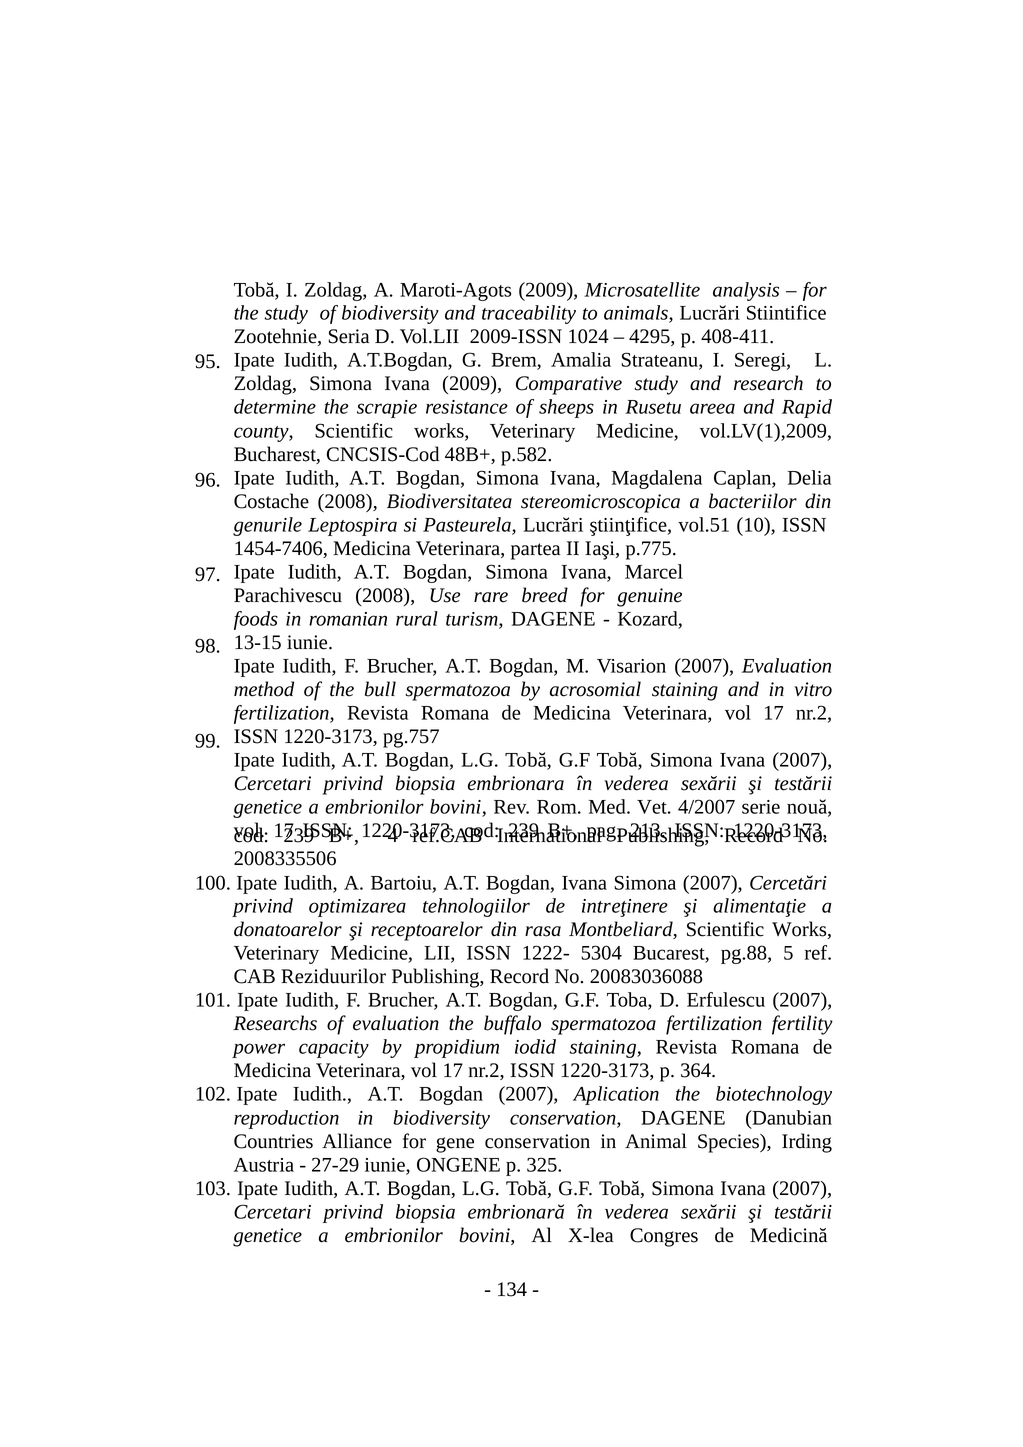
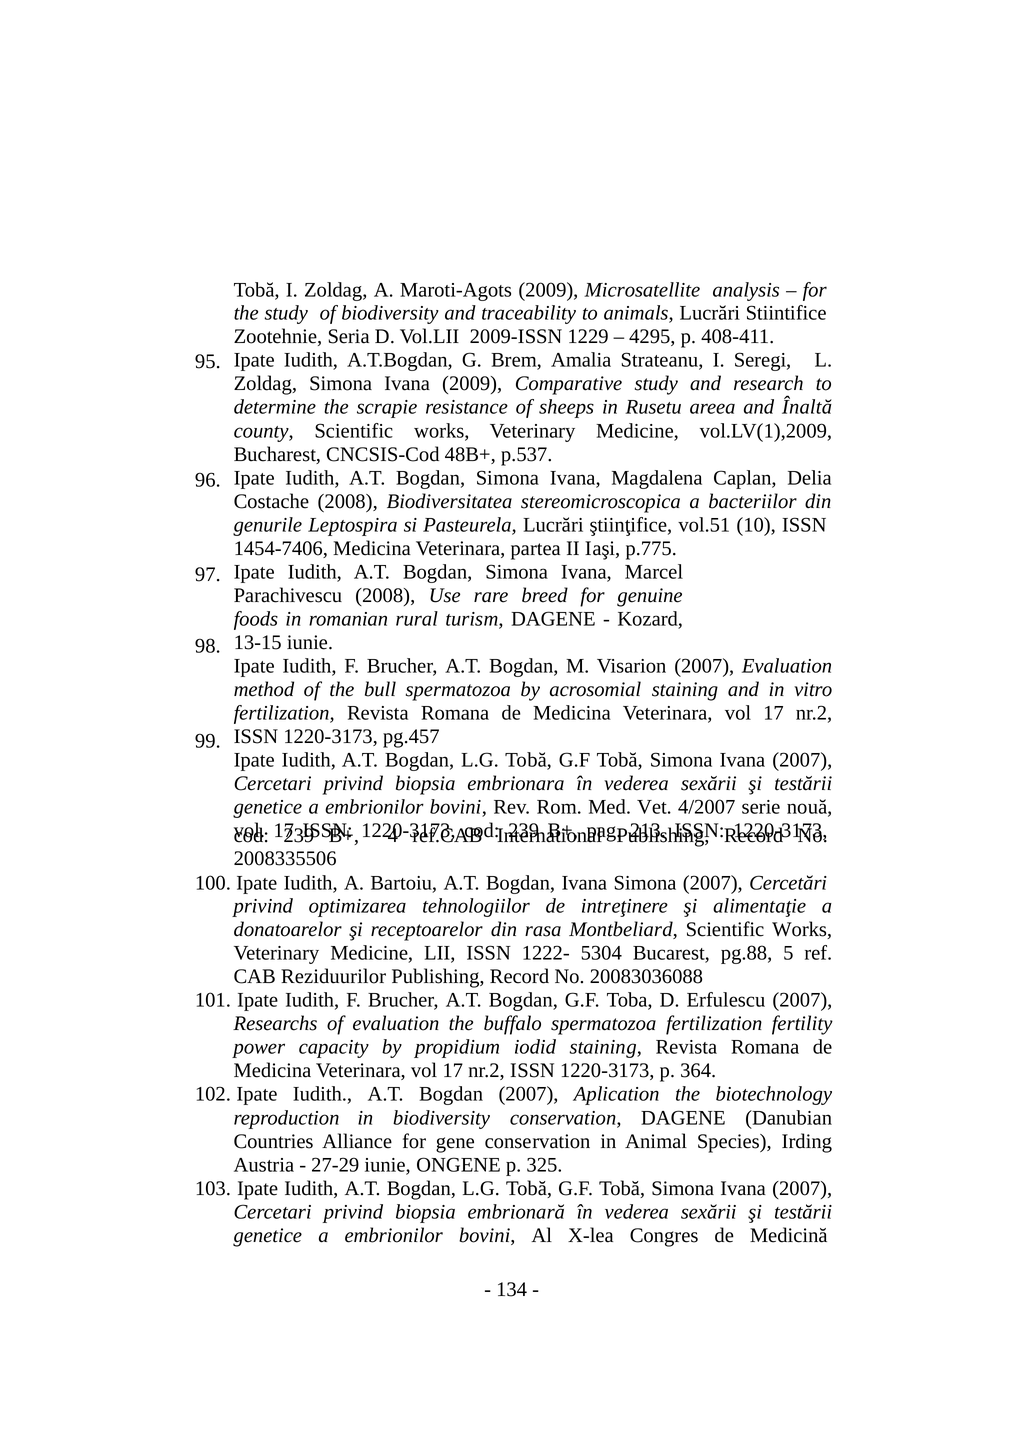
1024: 1024 -> 1229
Rapid: Rapid -> Înaltă
p.582: p.582 -> p.537
pg.757: pg.757 -> pg.457
